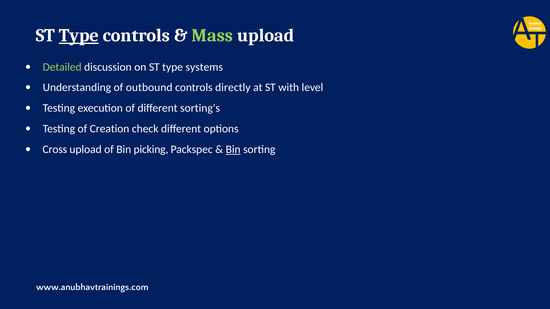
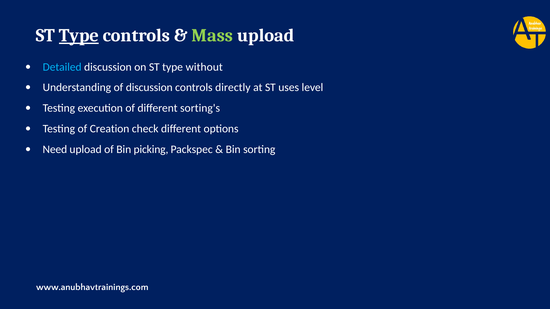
Detailed colour: light green -> light blue
systems: systems -> without
of outbound: outbound -> discussion
with: with -> uses
Cross: Cross -> Need
Bin at (233, 149) underline: present -> none
